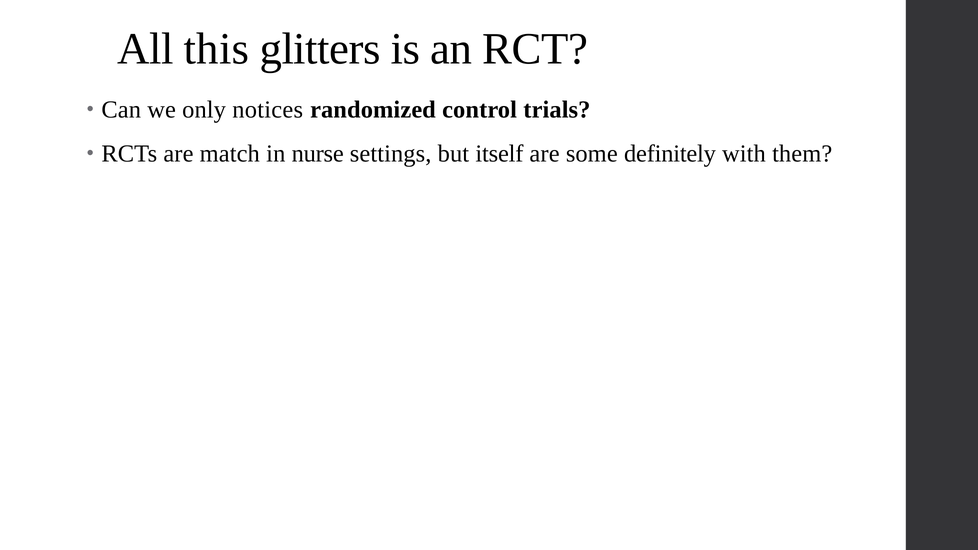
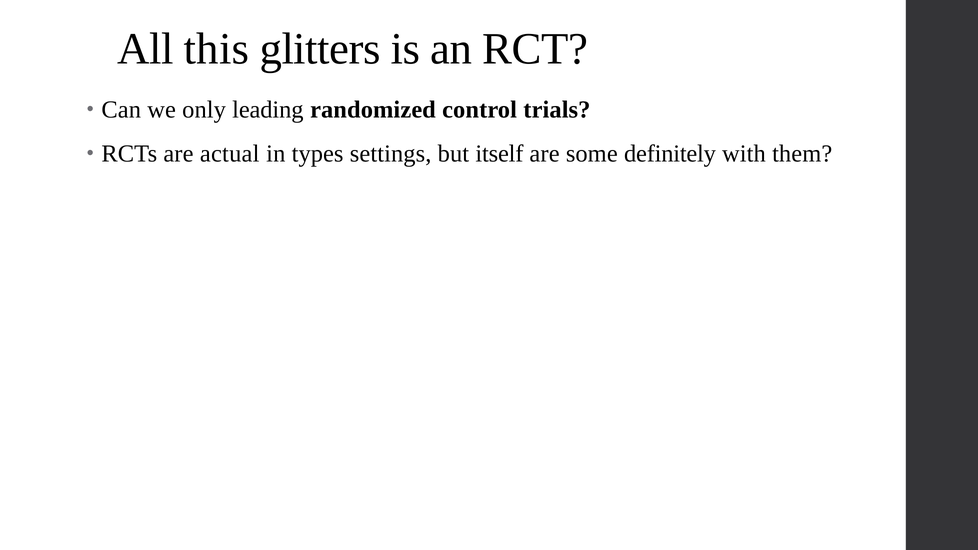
notices: notices -> leading
match: match -> actual
nurse: nurse -> types
